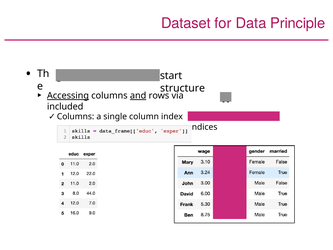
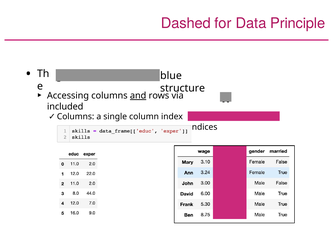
Dataset: Dataset -> Dashed
start: start -> blue
Accessing underline: present -> none
